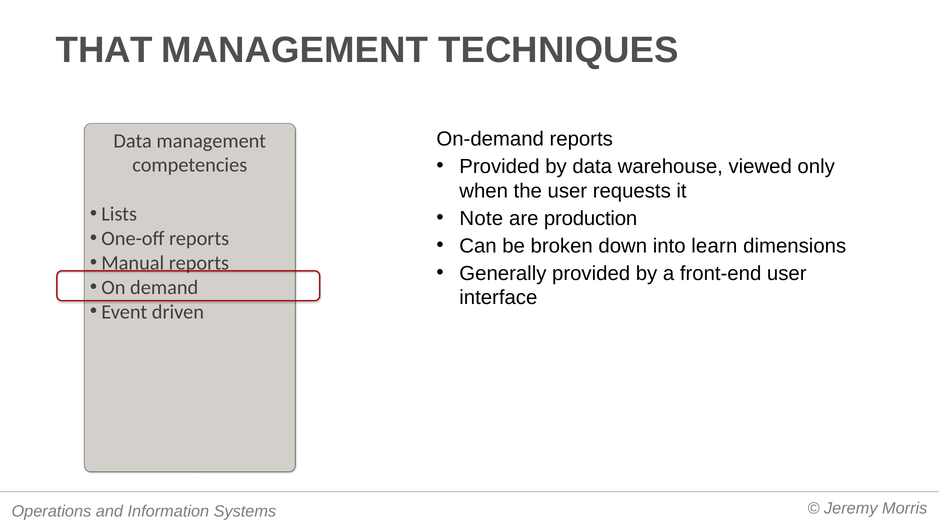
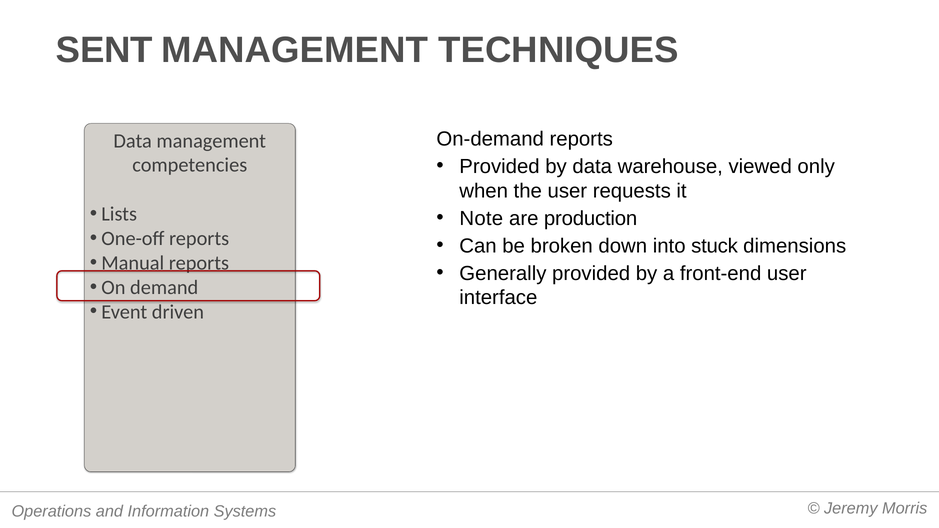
THAT: THAT -> SENT
learn: learn -> stuck
